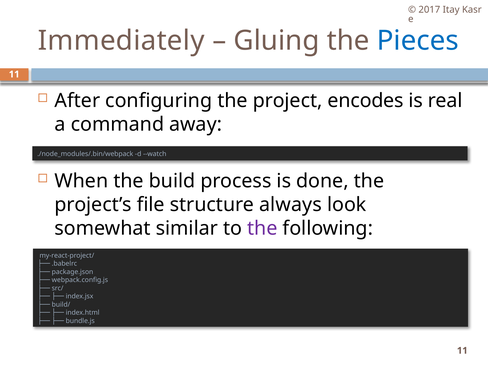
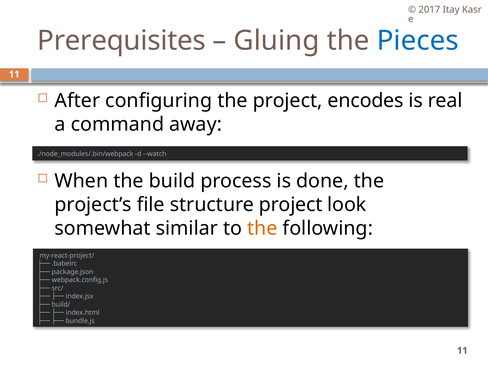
Immediately: Immediately -> Prerequisites
structure always: always -> project
the at (262, 228) colour: purple -> orange
